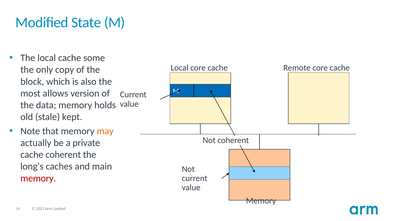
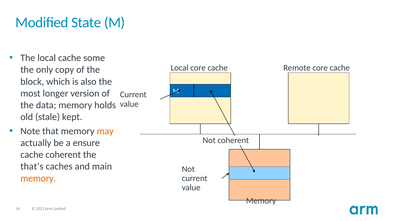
allows: allows -> longer
private: private -> ensure
long’s: long’s -> that’s
memory at (38, 178) colour: red -> orange
